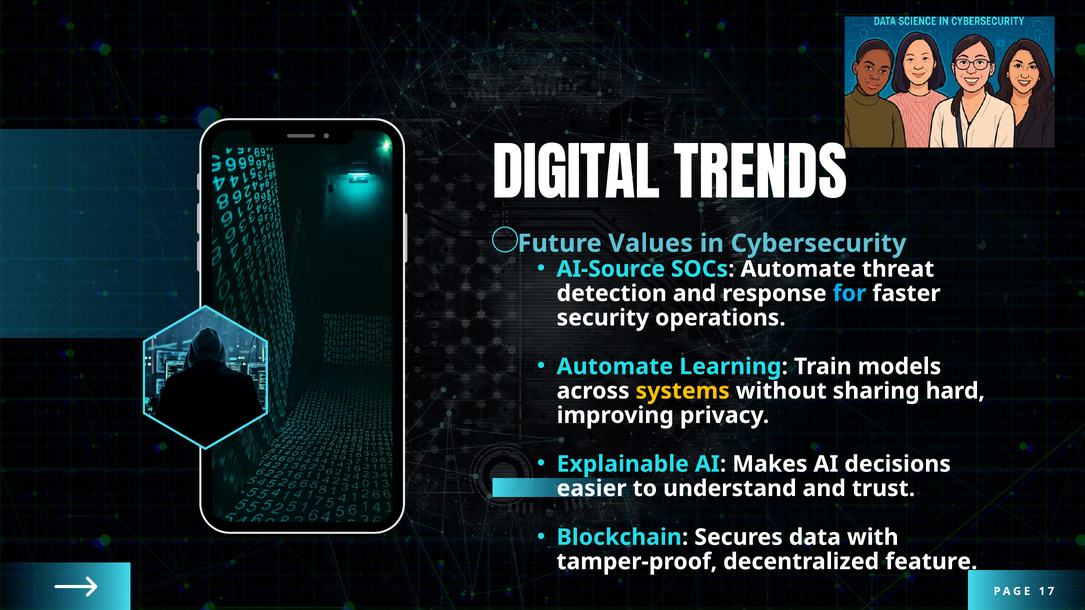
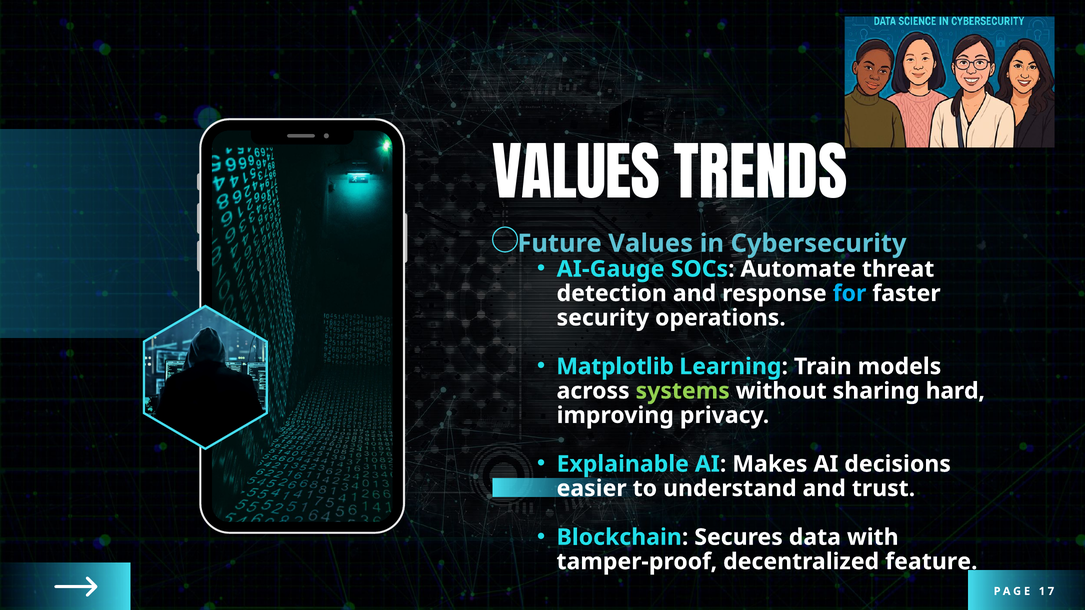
DIGITAL at (576, 177): DIGITAL -> VALUES
AI-Source: AI-Source -> AI-Gauge
Automate at (615, 367): Automate -> Matplotlib
systems colour: yellow -> light green
